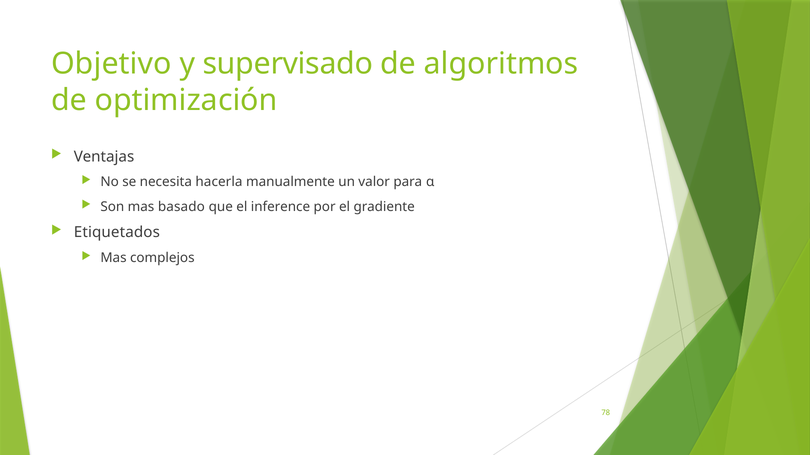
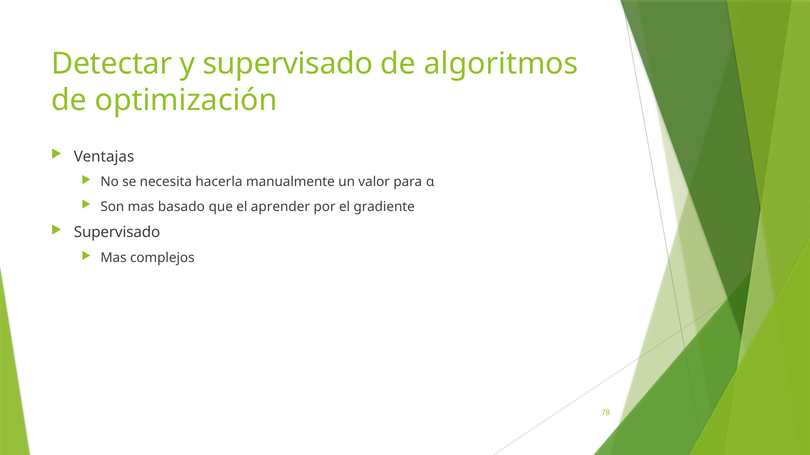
Objetivo: Objetivo -> Detectar
inference: inference -> aprender
Etiquetados at (117, 233): Etiquetados -> Supervisado
